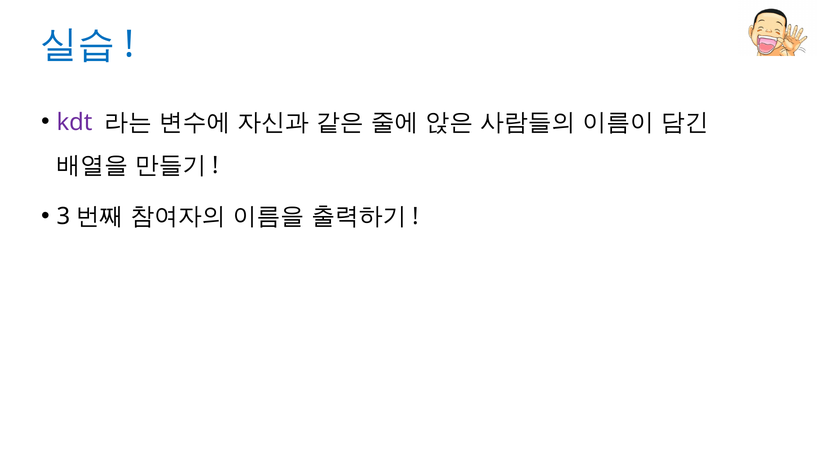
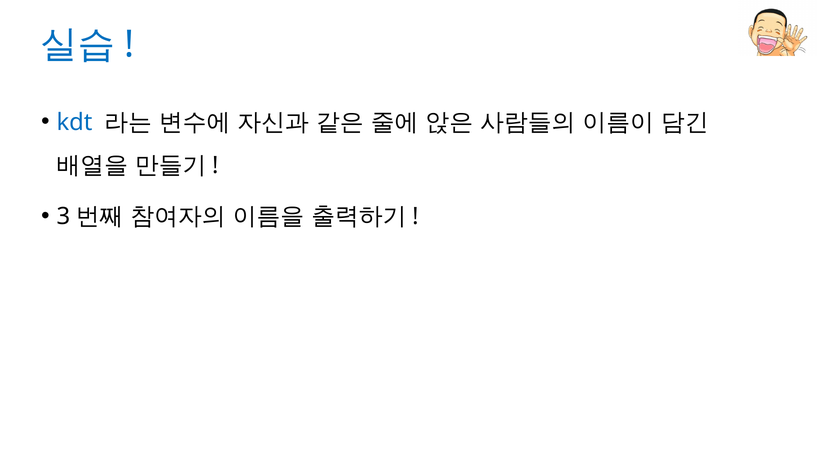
kdt colour: purple -> blue
